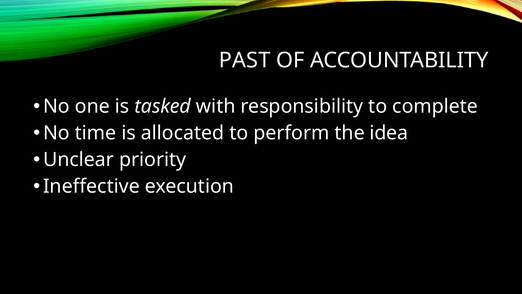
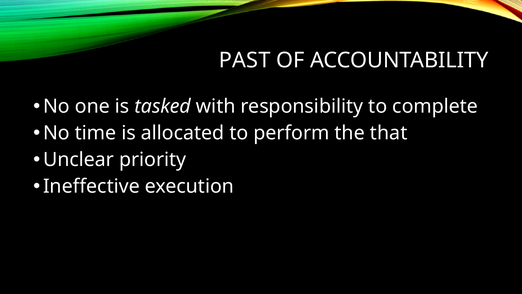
idea: idea -> that
